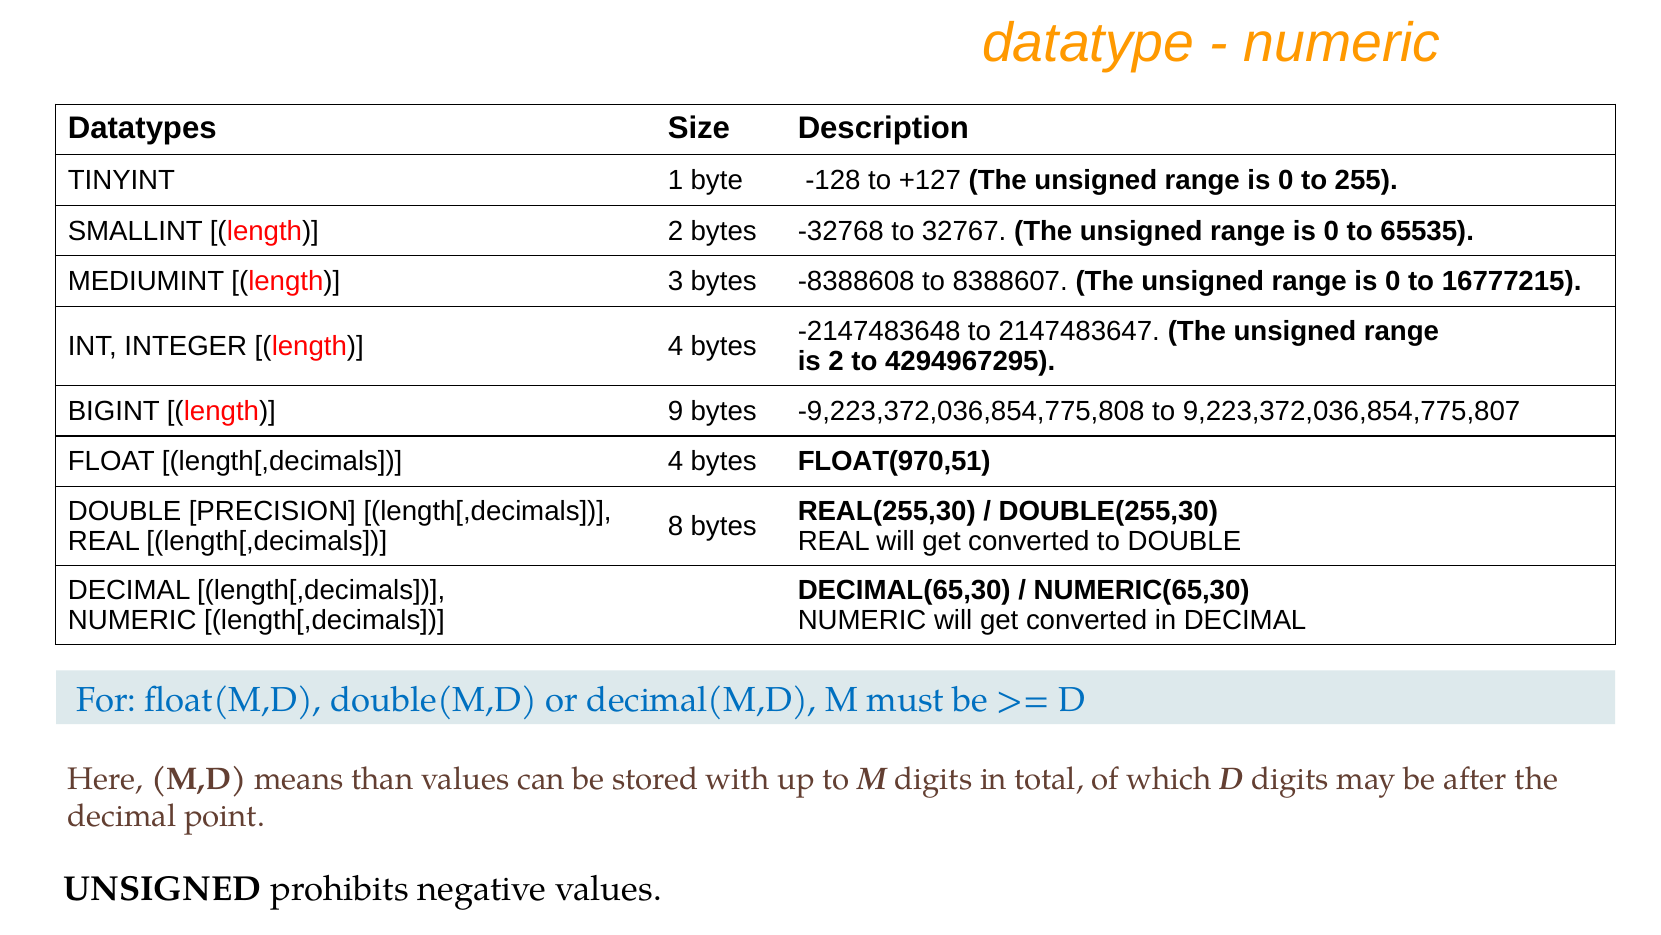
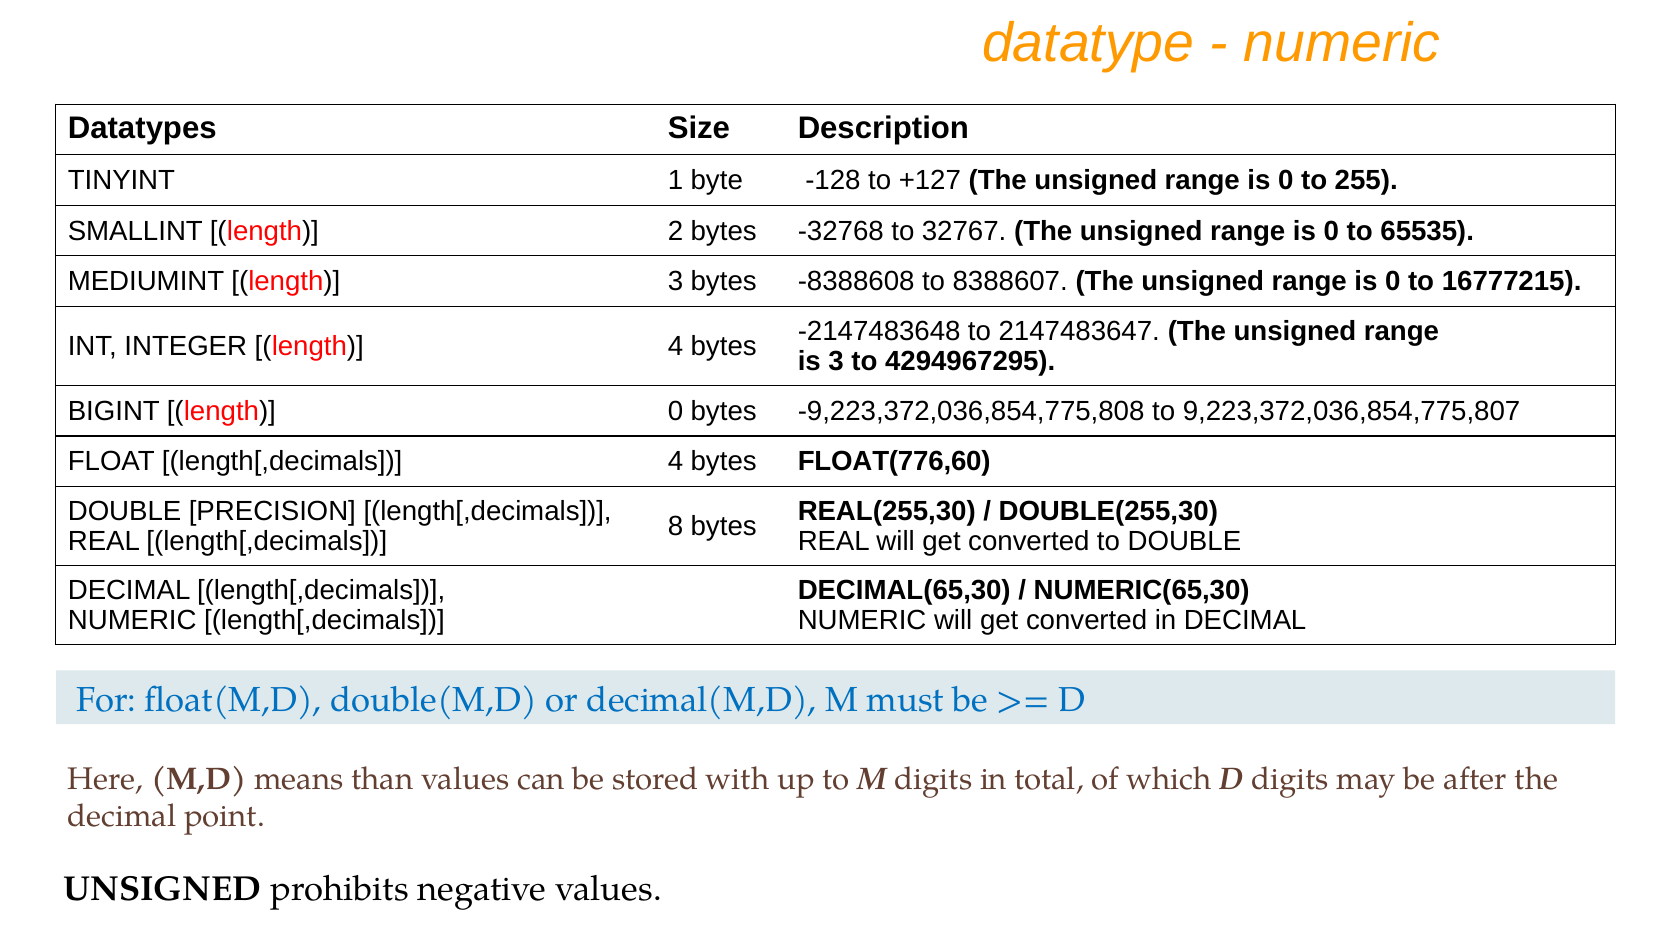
is 2: 2 -> 3
length 9: 9 -> 0
FLOAT(970,51: FLOAT(970,51 -> FLOAT(776,60
